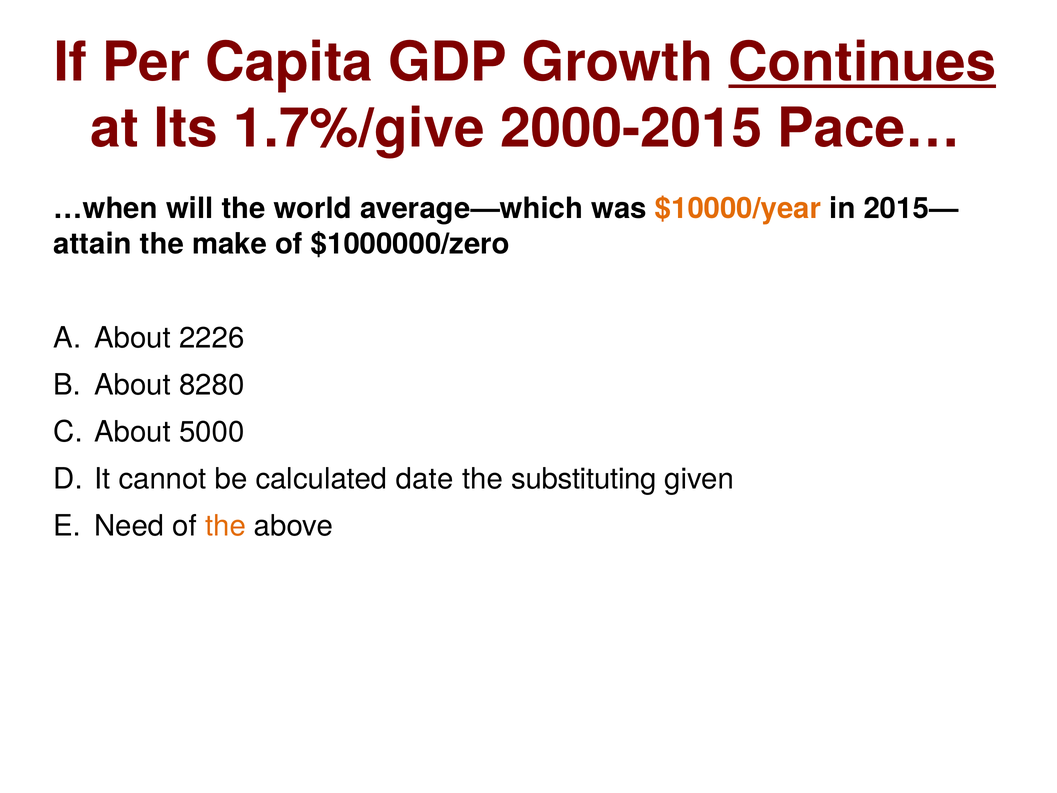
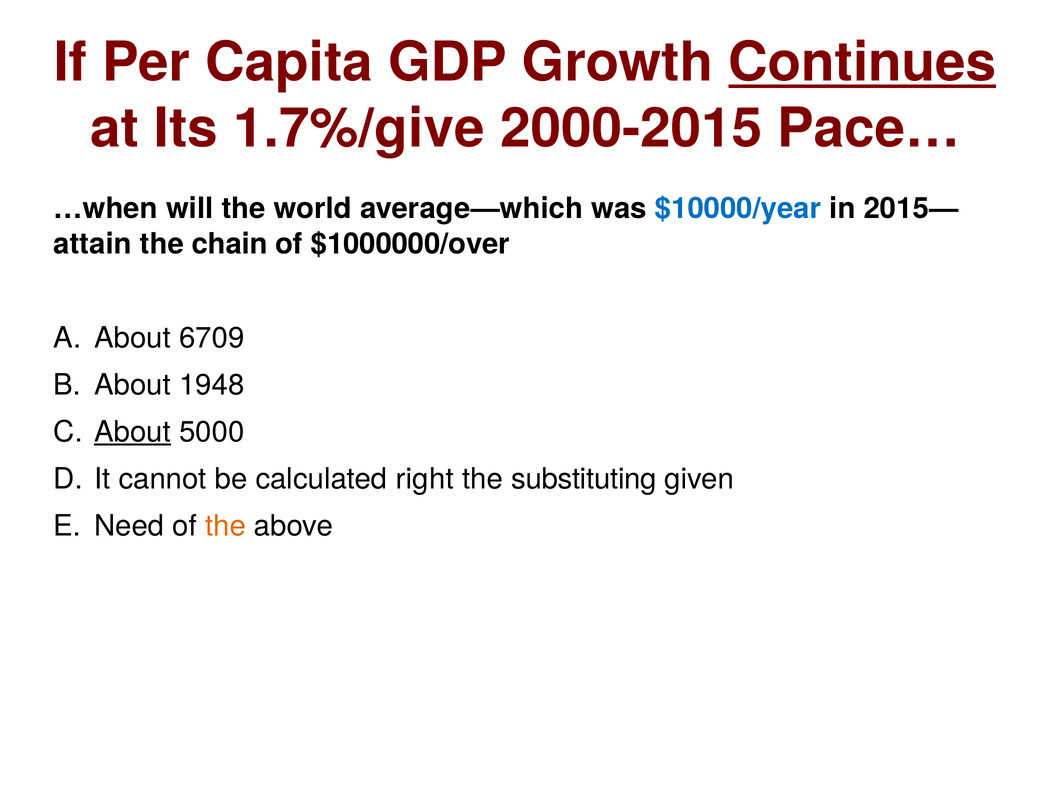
$10000/year colour: orange -> blue
make: make -> chain
$1000000/zero: $1000000/zero -> $1000000/over
2226: 2226 -> 6709
8280: 8280 -> 1948
About at (133, 432) underline: none -> present
date: date -> right
